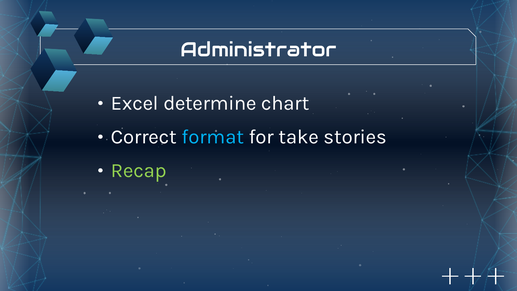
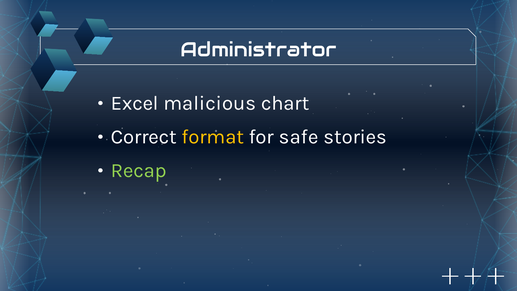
determine: determine -> malicious
format colour: light blue -> yellow
take: take -> safe
